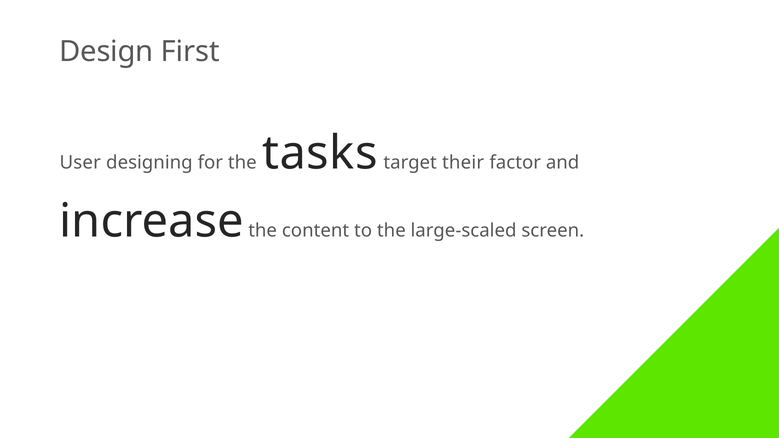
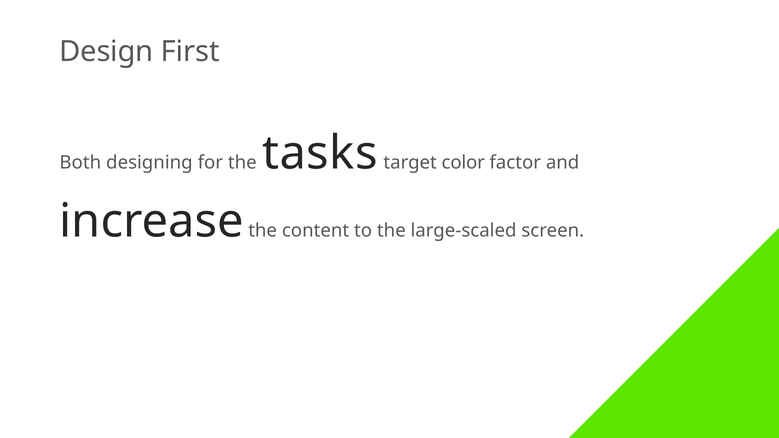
User: User -> Both
their: their -> color
